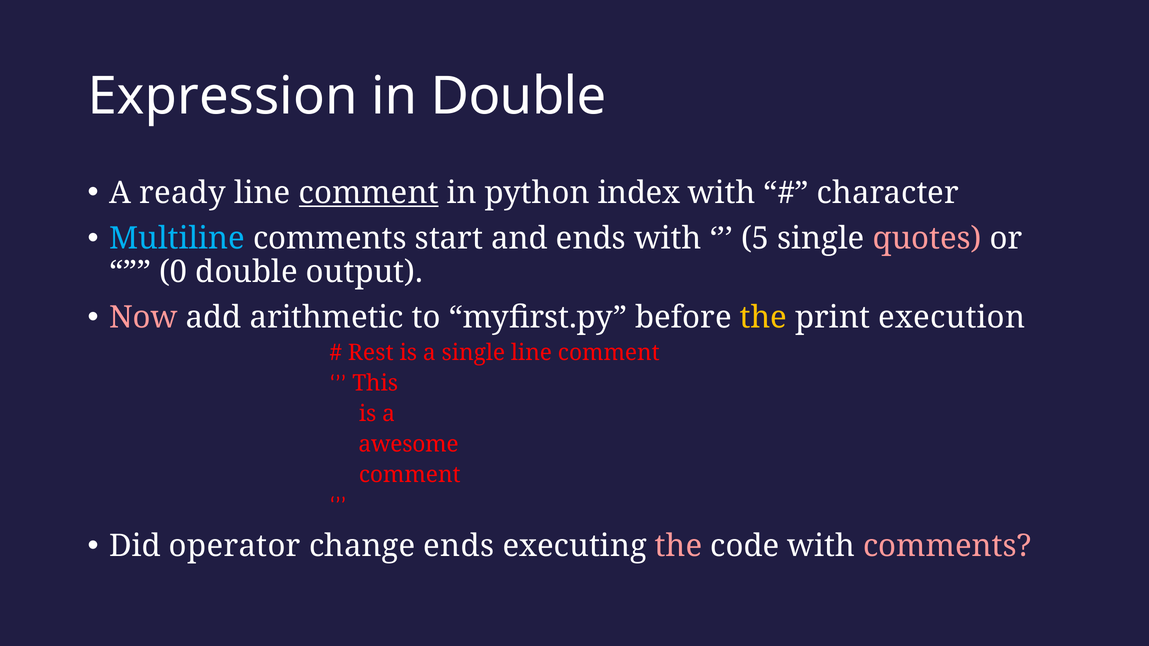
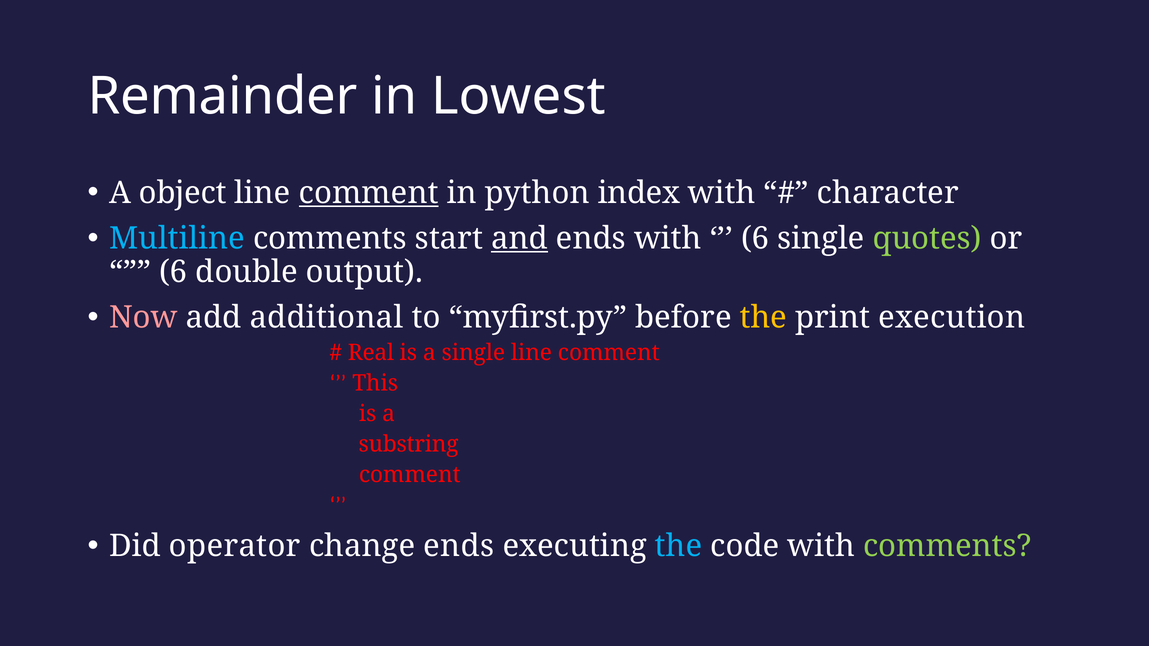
Expression: Expression -> Remainder
in Double: Double -> Lowest
ready: ready -> object
and underline: none -> present
5 at (755, 239): 5 -> 6
quotes colour: pink -> light green
0 at (173, 272): 0 -> 6
arithmetic: arithmetic -> additional
Rest: Rest -> Real
awesome: awesome -> substring
the at (679, 546) colour: pink -> light blue
comments at (947, 546) colour: pink -> light green
